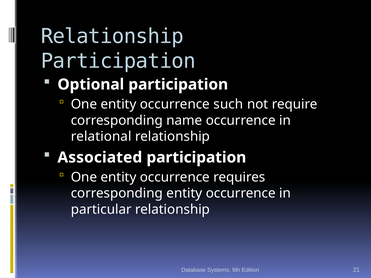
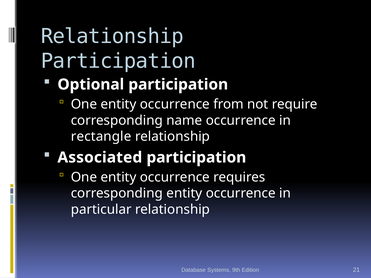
such: such -> from
relational: relational -> rectangle
